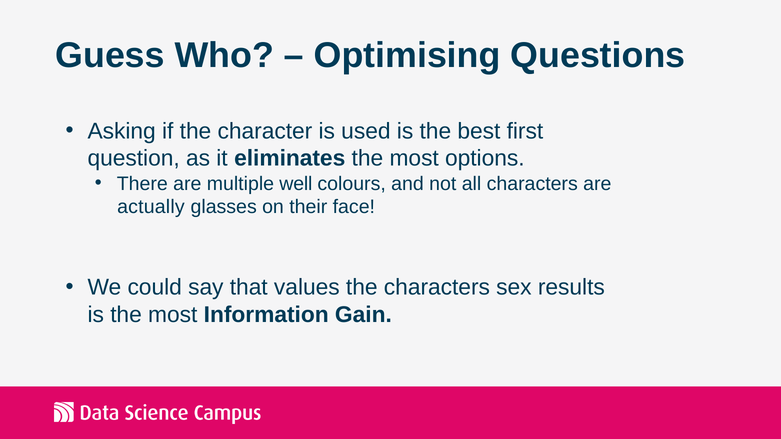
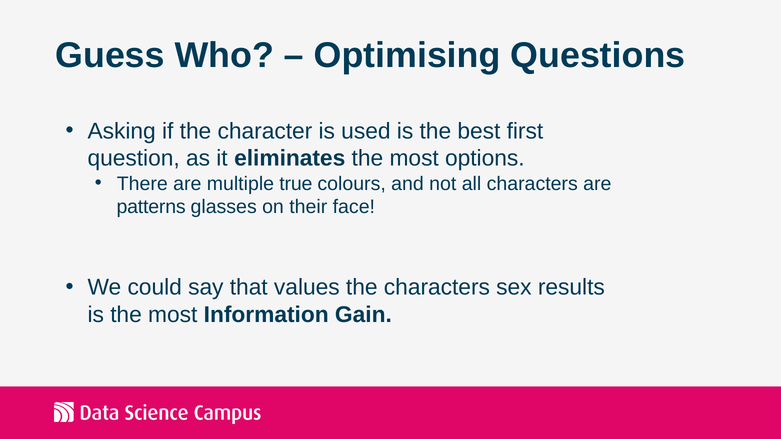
well: well -> true
actually: actually -> patterns
